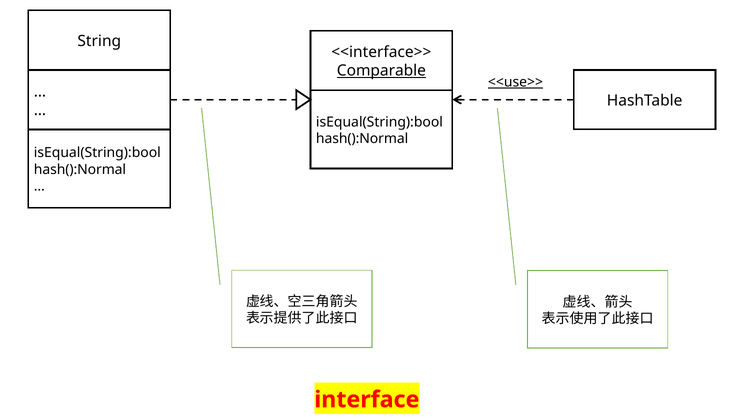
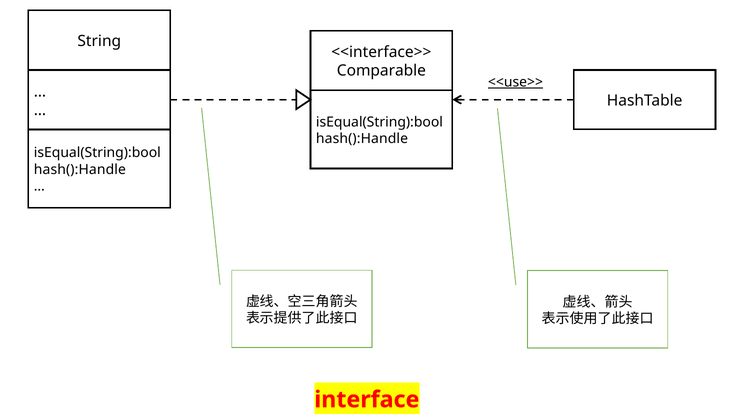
Comparable underline: present -> none
hash():Normal at (362, 139): hash():Normal -> hash():Handle
hash():Normal at (80, 170): hash():Normal -> hash():Handle
